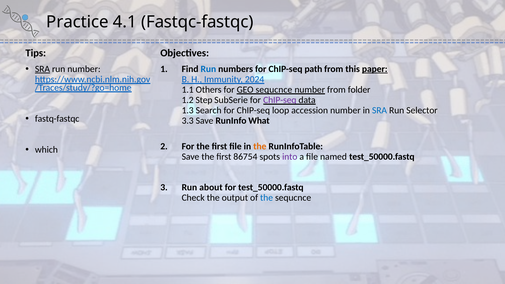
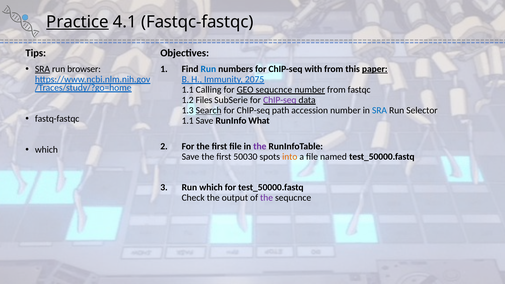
Practice underline: none -> present
run number: number -> browser
path: path -> with
2024: 2024 -> 2075
Others: Others -> Calling
folder: folder -> fastqc
Step: Step -> Files
Search underline: none -> present
loop: loop -> path
3.3 at (188, 121): 3.3 -> 1.1
the at (260, 146) colour: orange -> purple
86754: 86754 -> 50030
into colour: purple -> orange
Run about: about -> which
the at (267, 198) colour: blue -> purple
